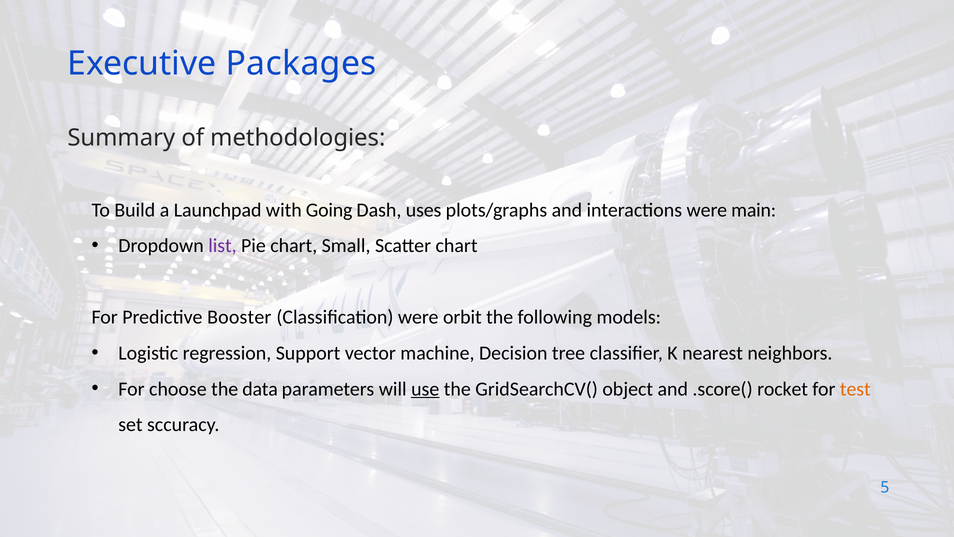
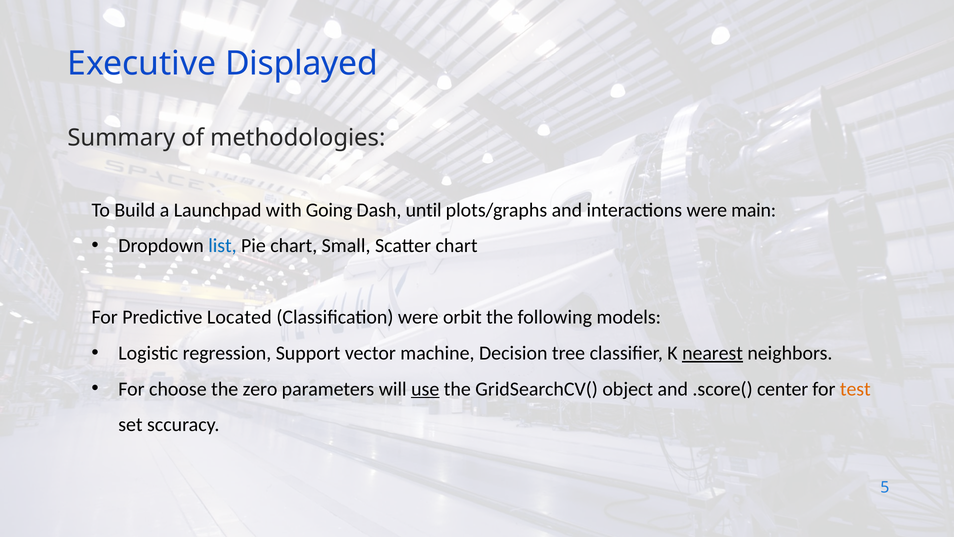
Packages: Packages -> Displayed
uses: uses -> until
list colour: purple -> blue
Booster: Booster -> Located
nearest underline: none -> present
data: data -> zero
rocket: rocket -> center
